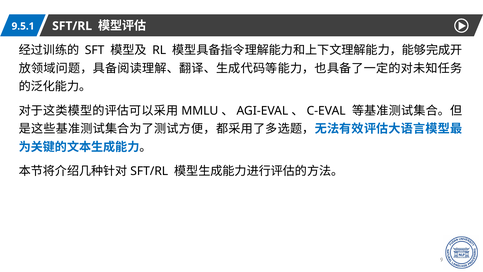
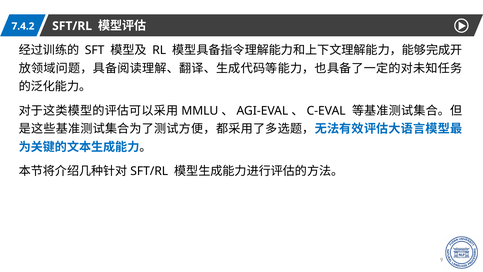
9.5.1: 9.5.1 -> 7.4.2
